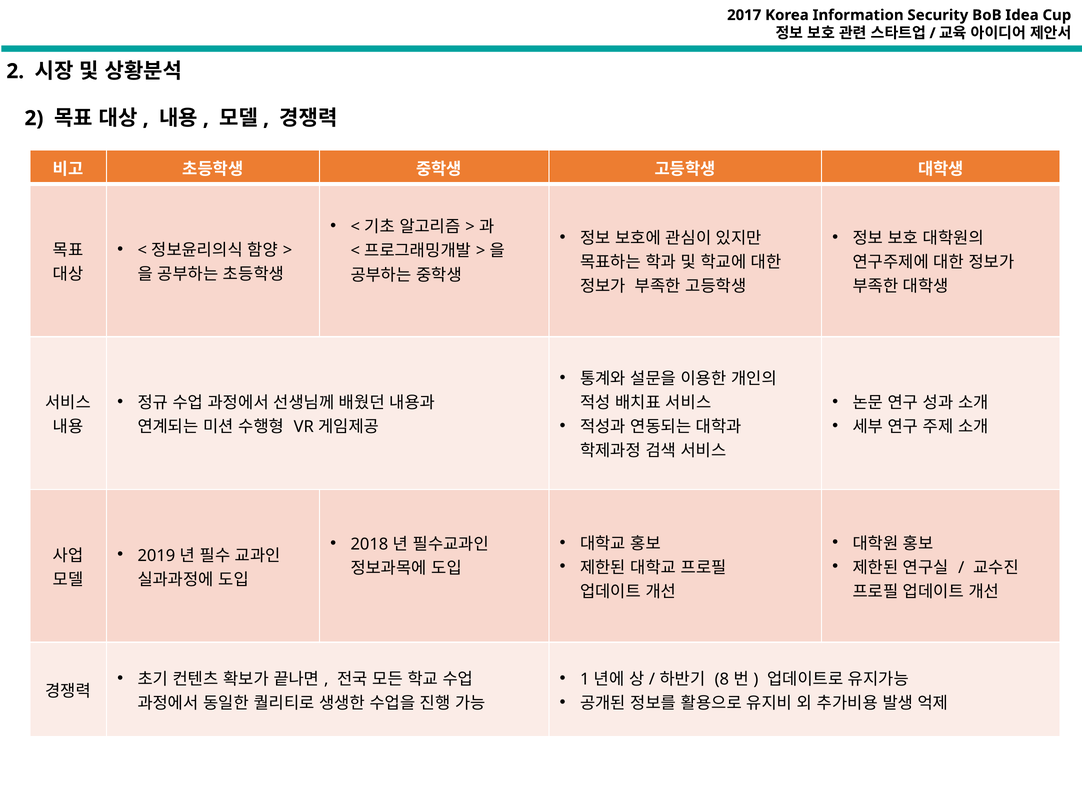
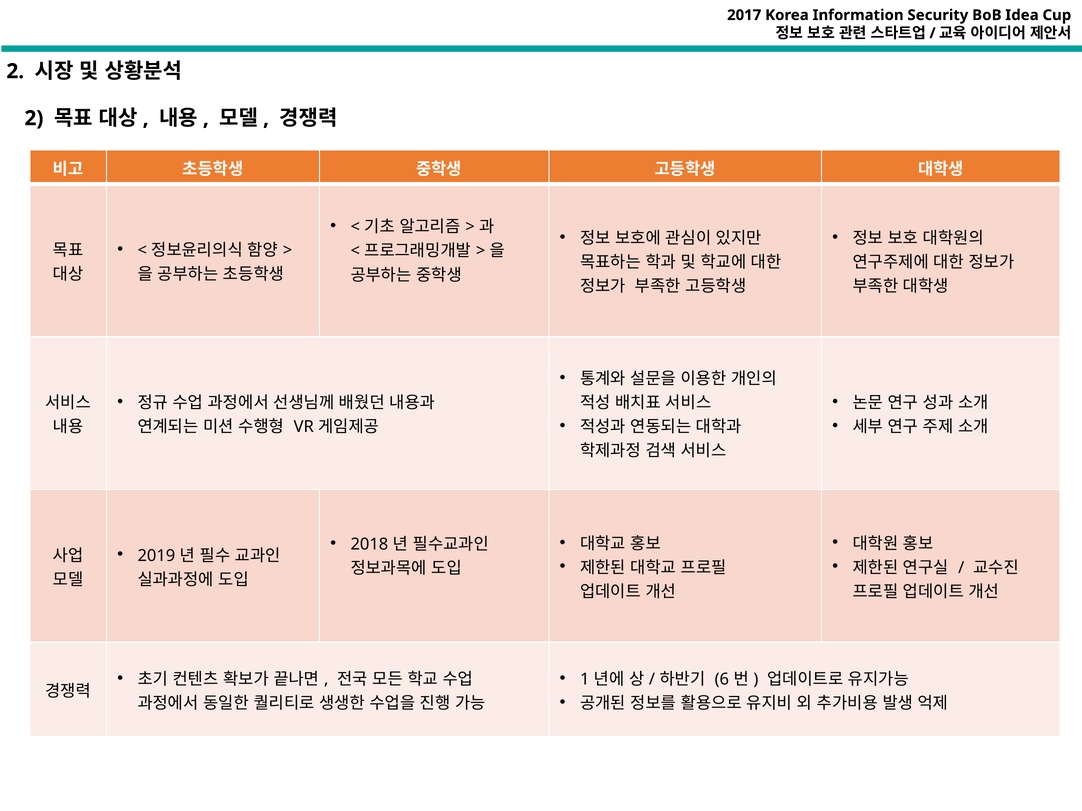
8: 8 -> 6
